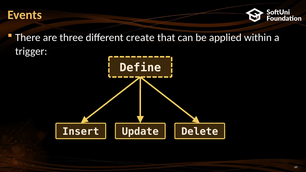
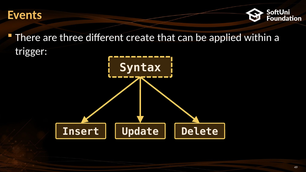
Define: Define -> Syntax
